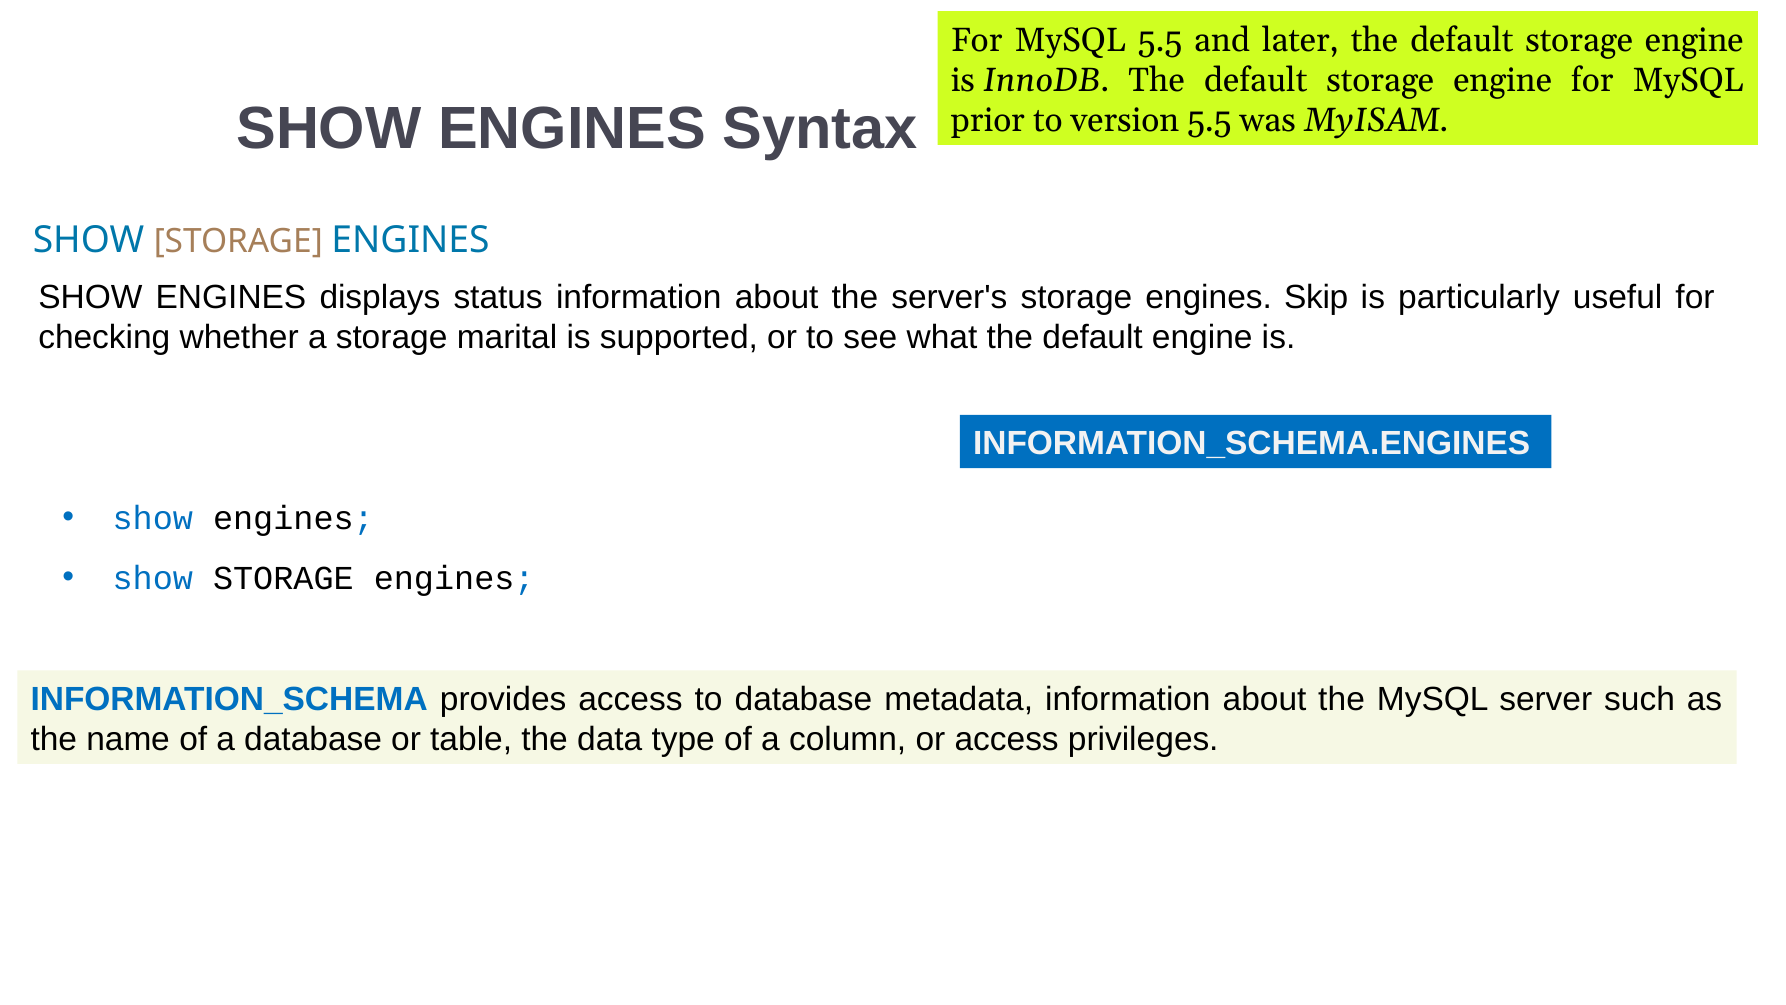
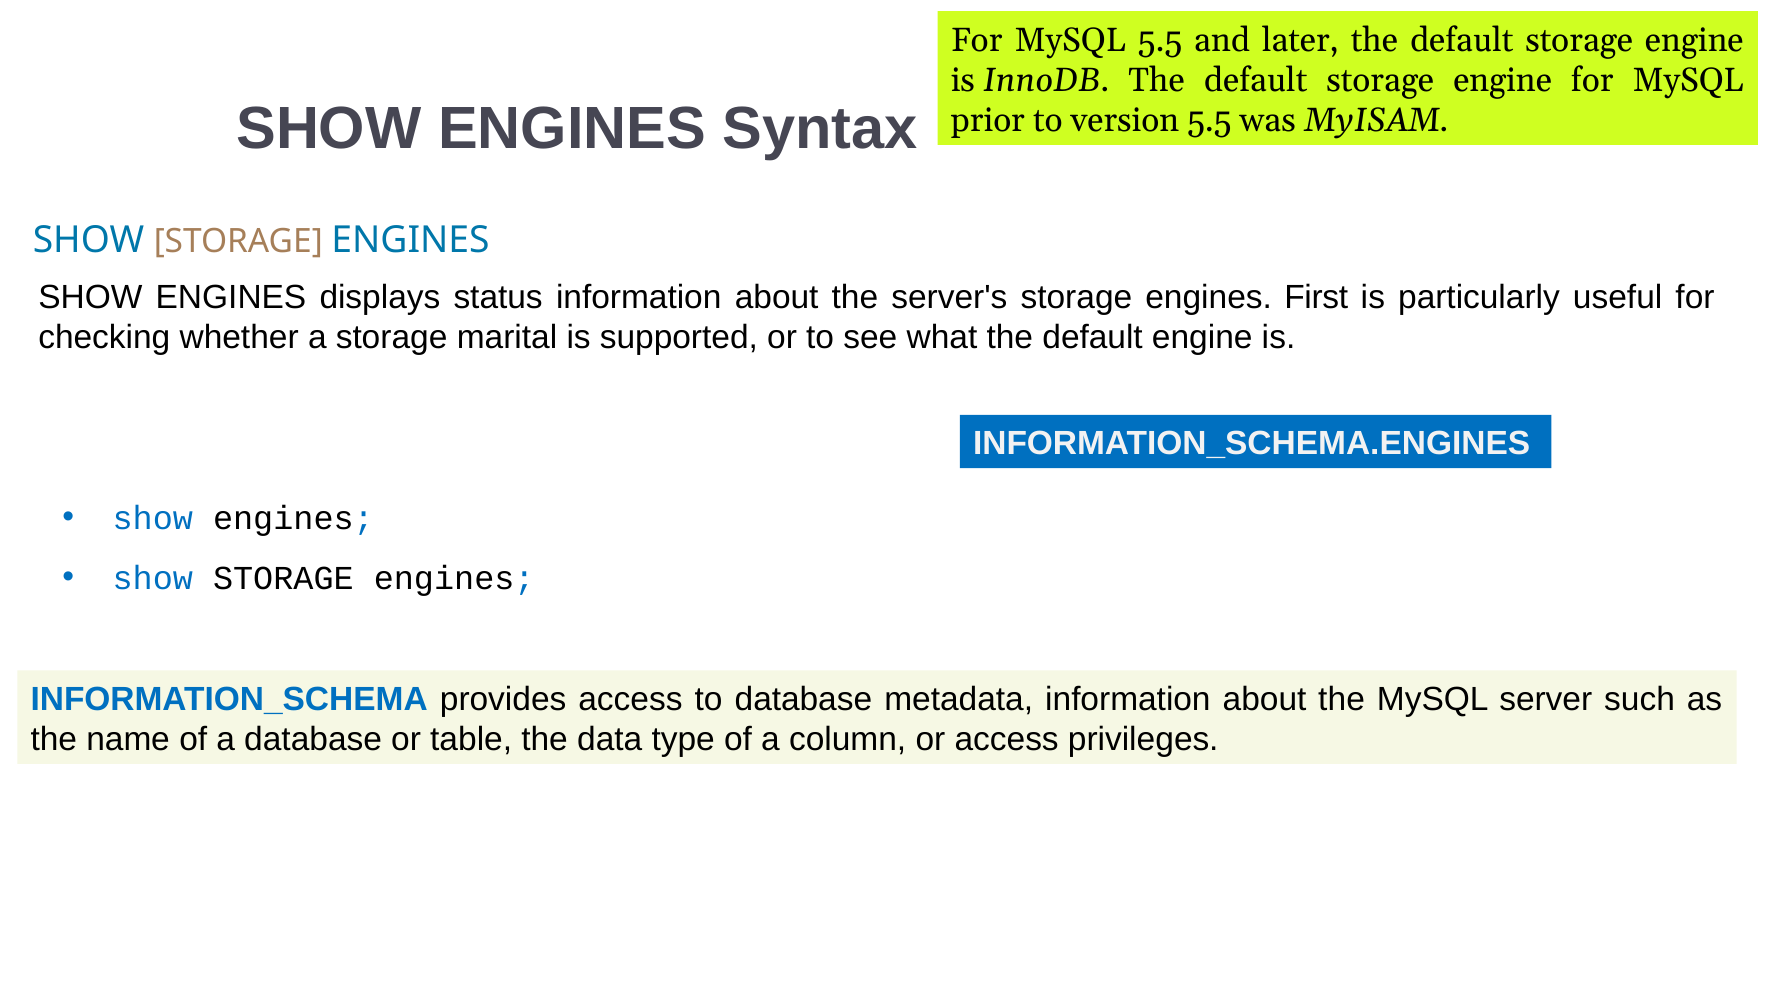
Skip: Skip -> First
